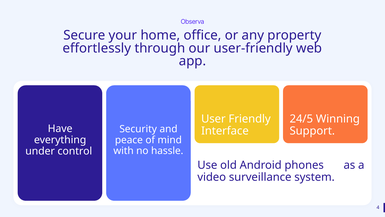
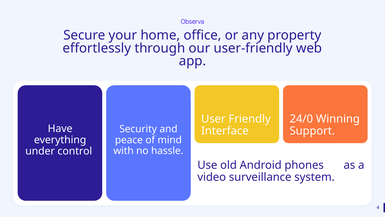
24/5: 24/5 -> 24/0
